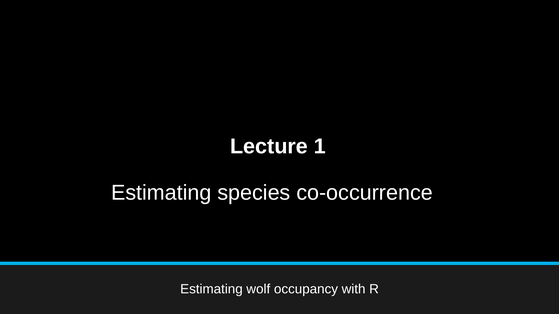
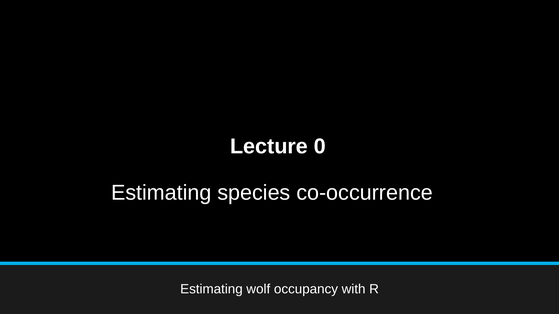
1: 1 -> 0
